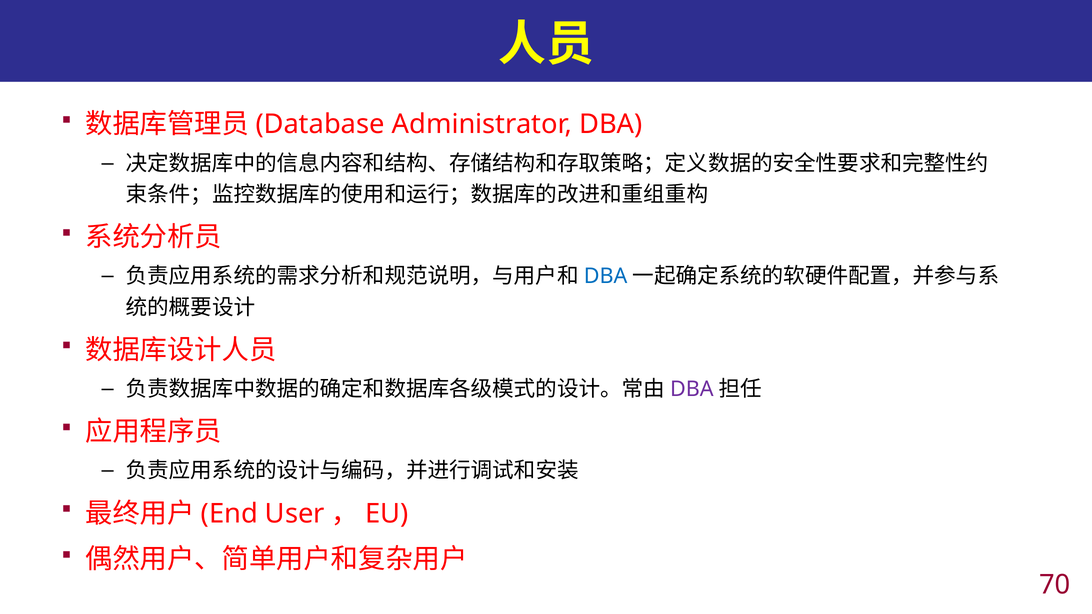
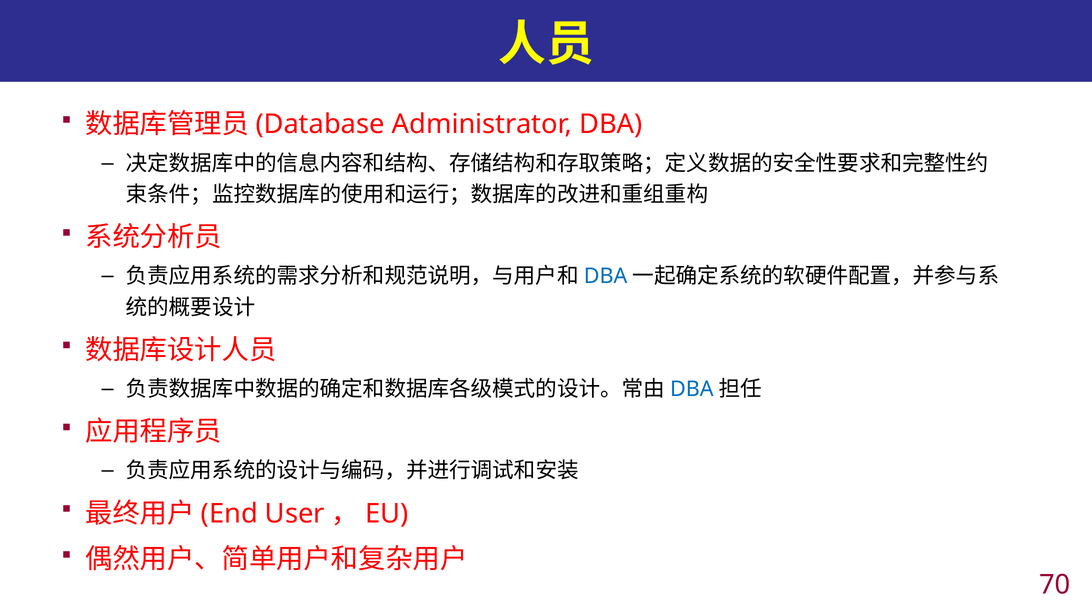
DBA at (692, 389) colour: purple -> blue
